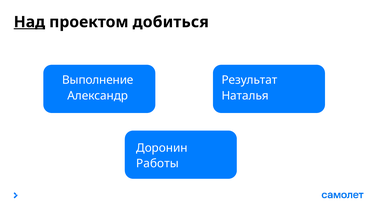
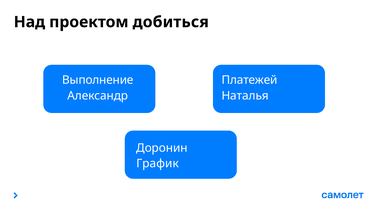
Над underline: present -> none
Результат at (249, 80): Результат -> Платежей
Работы at (158, 164): Работы -> График
